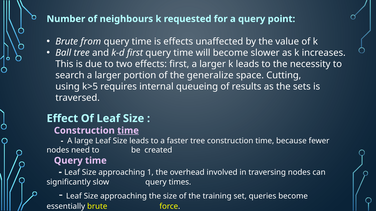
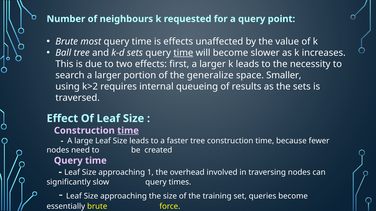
from: from -> most
k-d first: first -> sets
time at (183, 53) underline: none -> present
Cutting: Cutting -> Smaller
k>5: k>5 -> k>2
